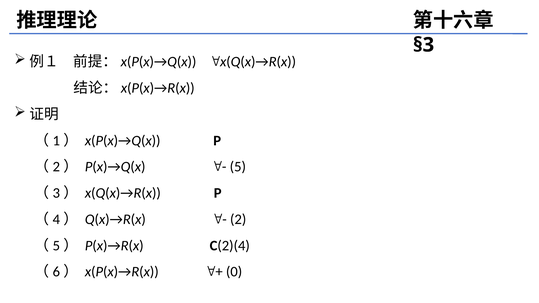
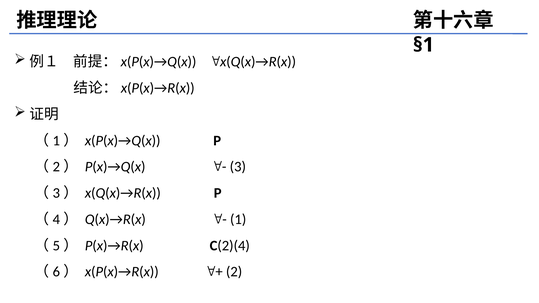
§3: §3 -> §1
5: 5 -> 3
2: 2 -> 1
0: 0 -> 2
